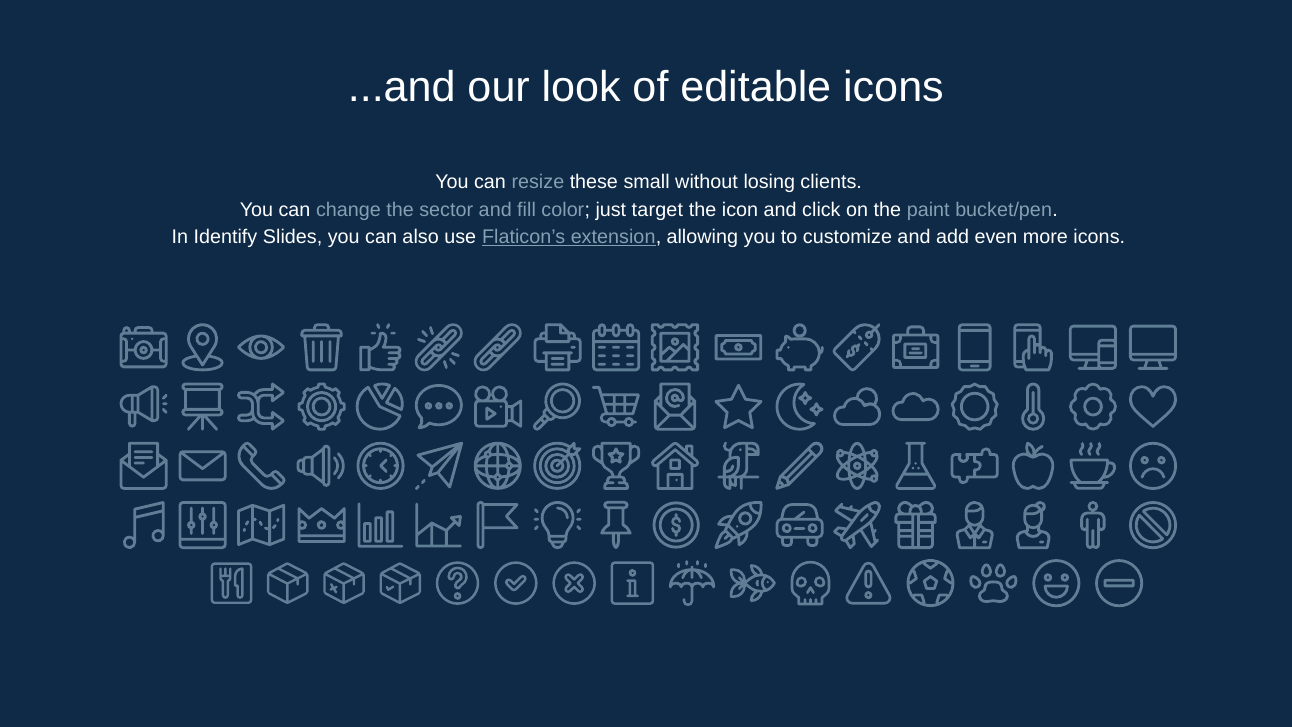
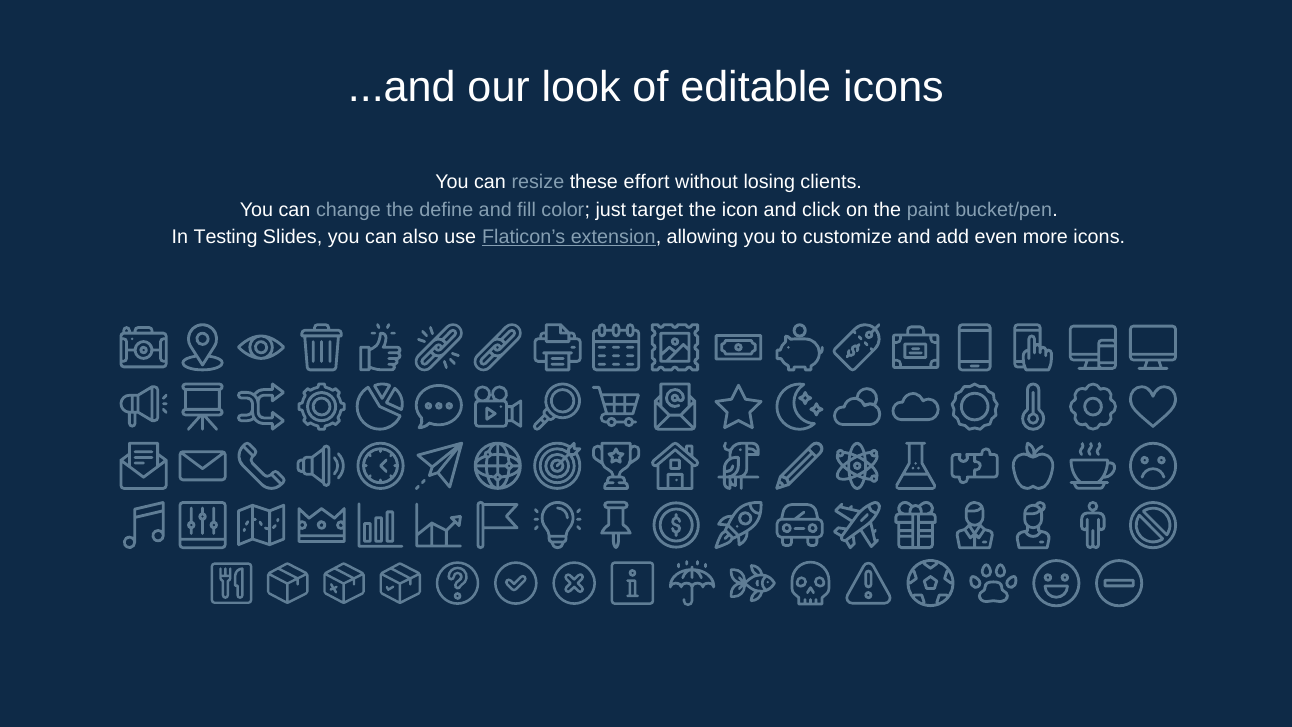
small: small -> effort
sector: sector -> define
Identify: Identify -> Testing
